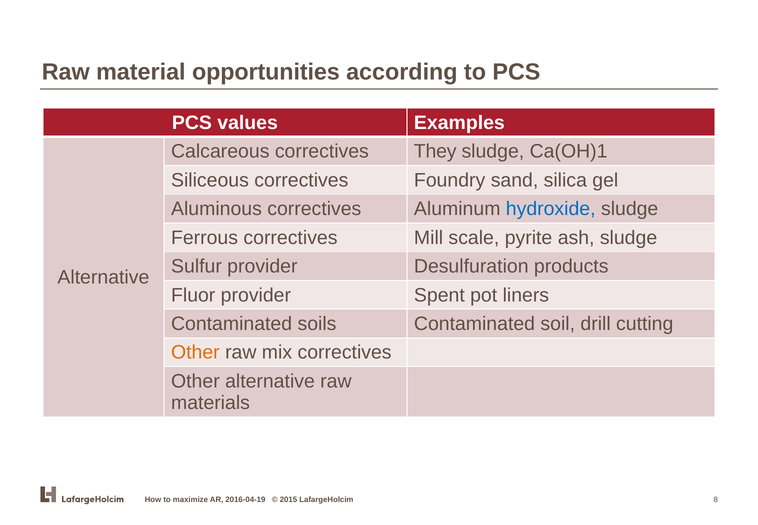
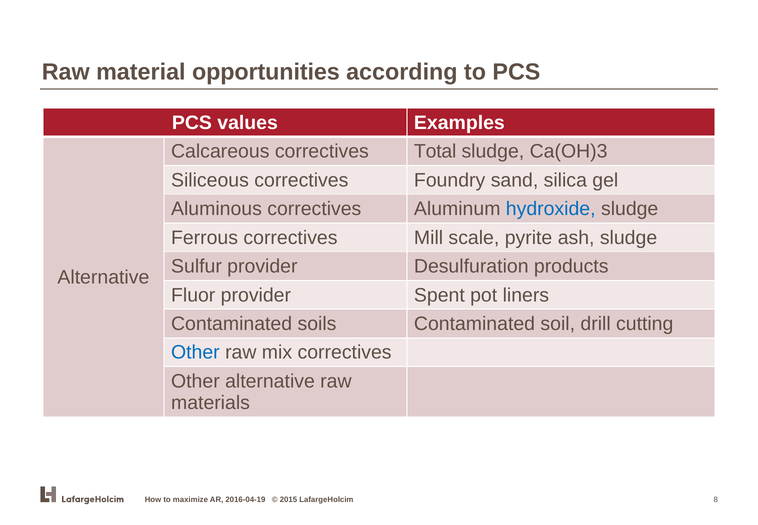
They: They -> Total
Ca(OH)1: Ca(OH)1 -> Ca(OH)3
Other at (195, 352) colour: orange -> blue
